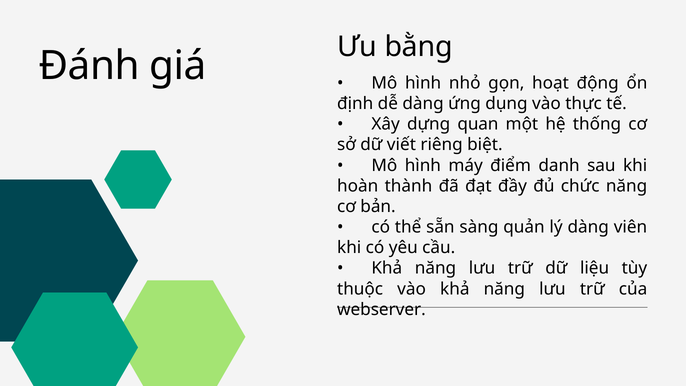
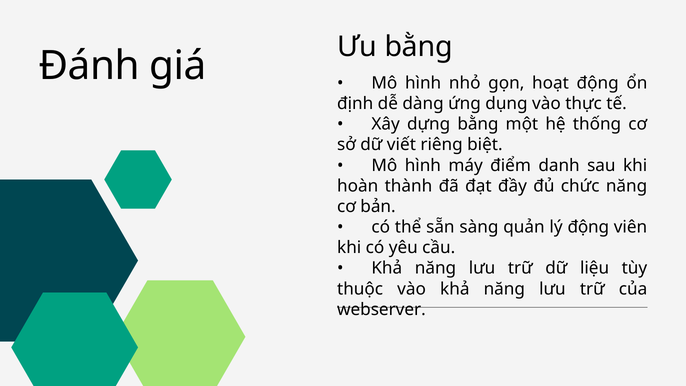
dựng quan: quan -> bằng
lý dàng: dàng -> động
